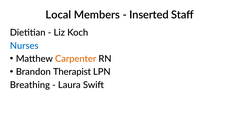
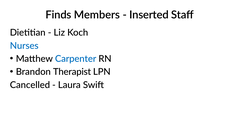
Local: Local -> Finds
Carpenter colour: orange -> blue
Breathing: Breathing -> Cancelled
